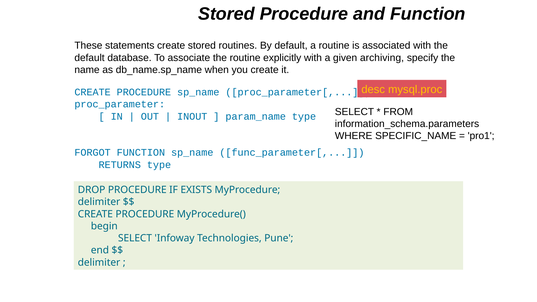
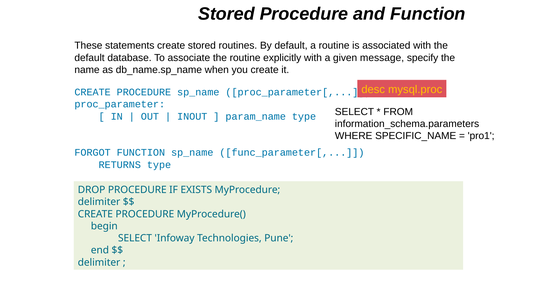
archiving: archiving -> message
